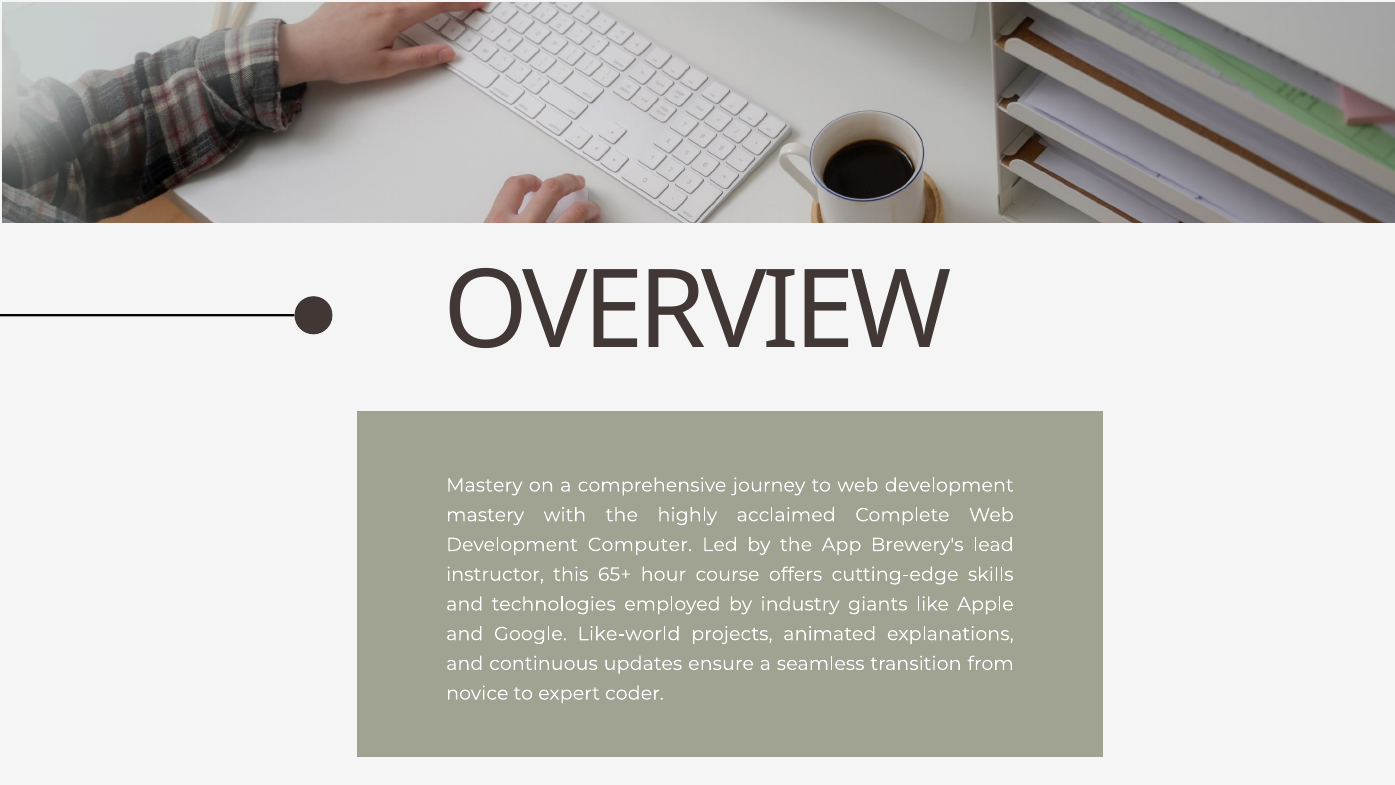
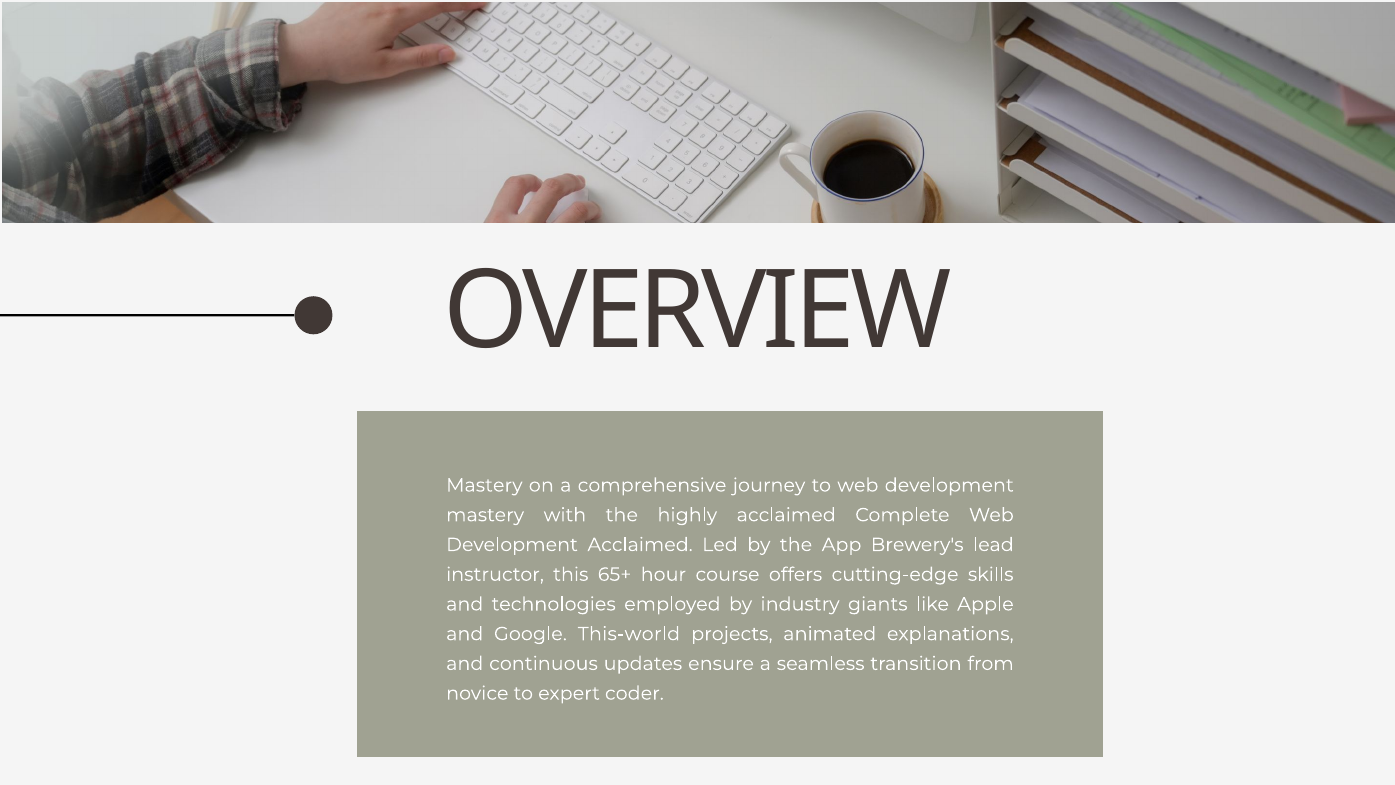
Development Computer: Computer -> Acclaimed
Like-world: Like-world -> This-world
